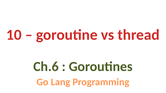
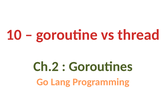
Ch.6: Ch.6 -> Ch.2
